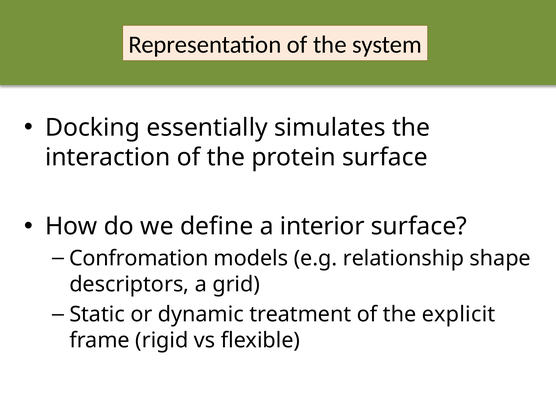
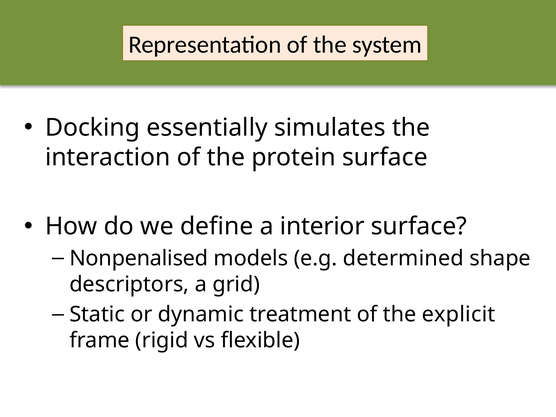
Confromation: Confromation -> Nonpenalised
relationship: relationship -> determined
